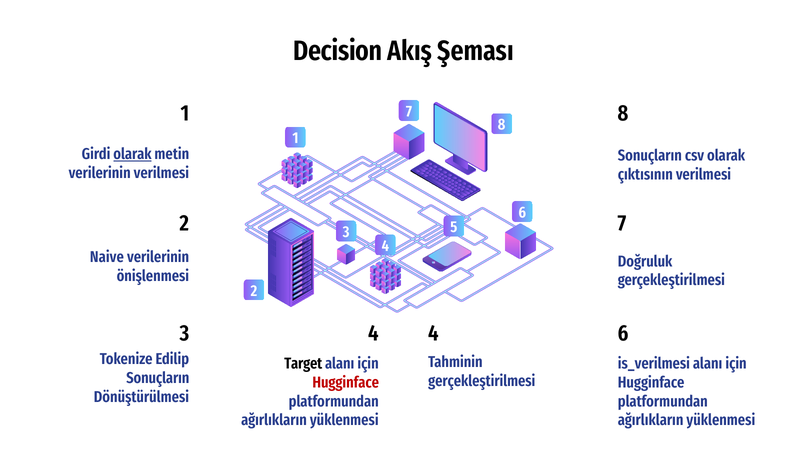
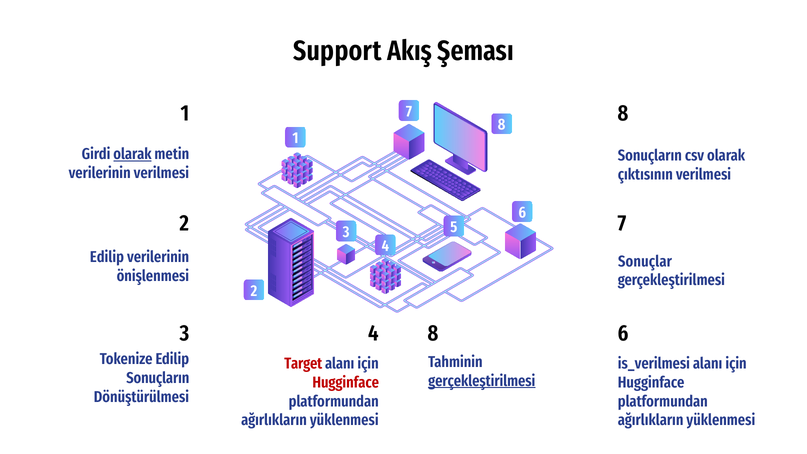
Decision: Decision -> Support
Naive at (107, 257): Naive -> Edilip
Doğruluk: Doğruluk -> Sonuçlar
4 4: 4 -> 8
Target colour: black -> red
gerçekleştirilmesi at (482, 381) underline: none -> present
